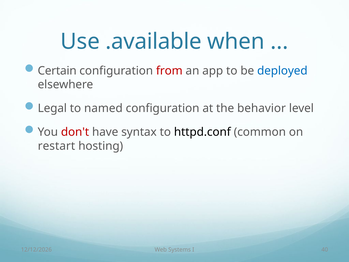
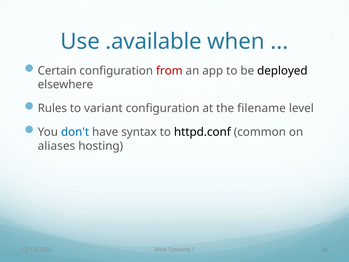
deployed colour: blue -> black
Legal: Legal -> Rules
named: named -> variant
behavior: behavior -> filename
don't colour: red -> blue
restart: restart -> aliases
